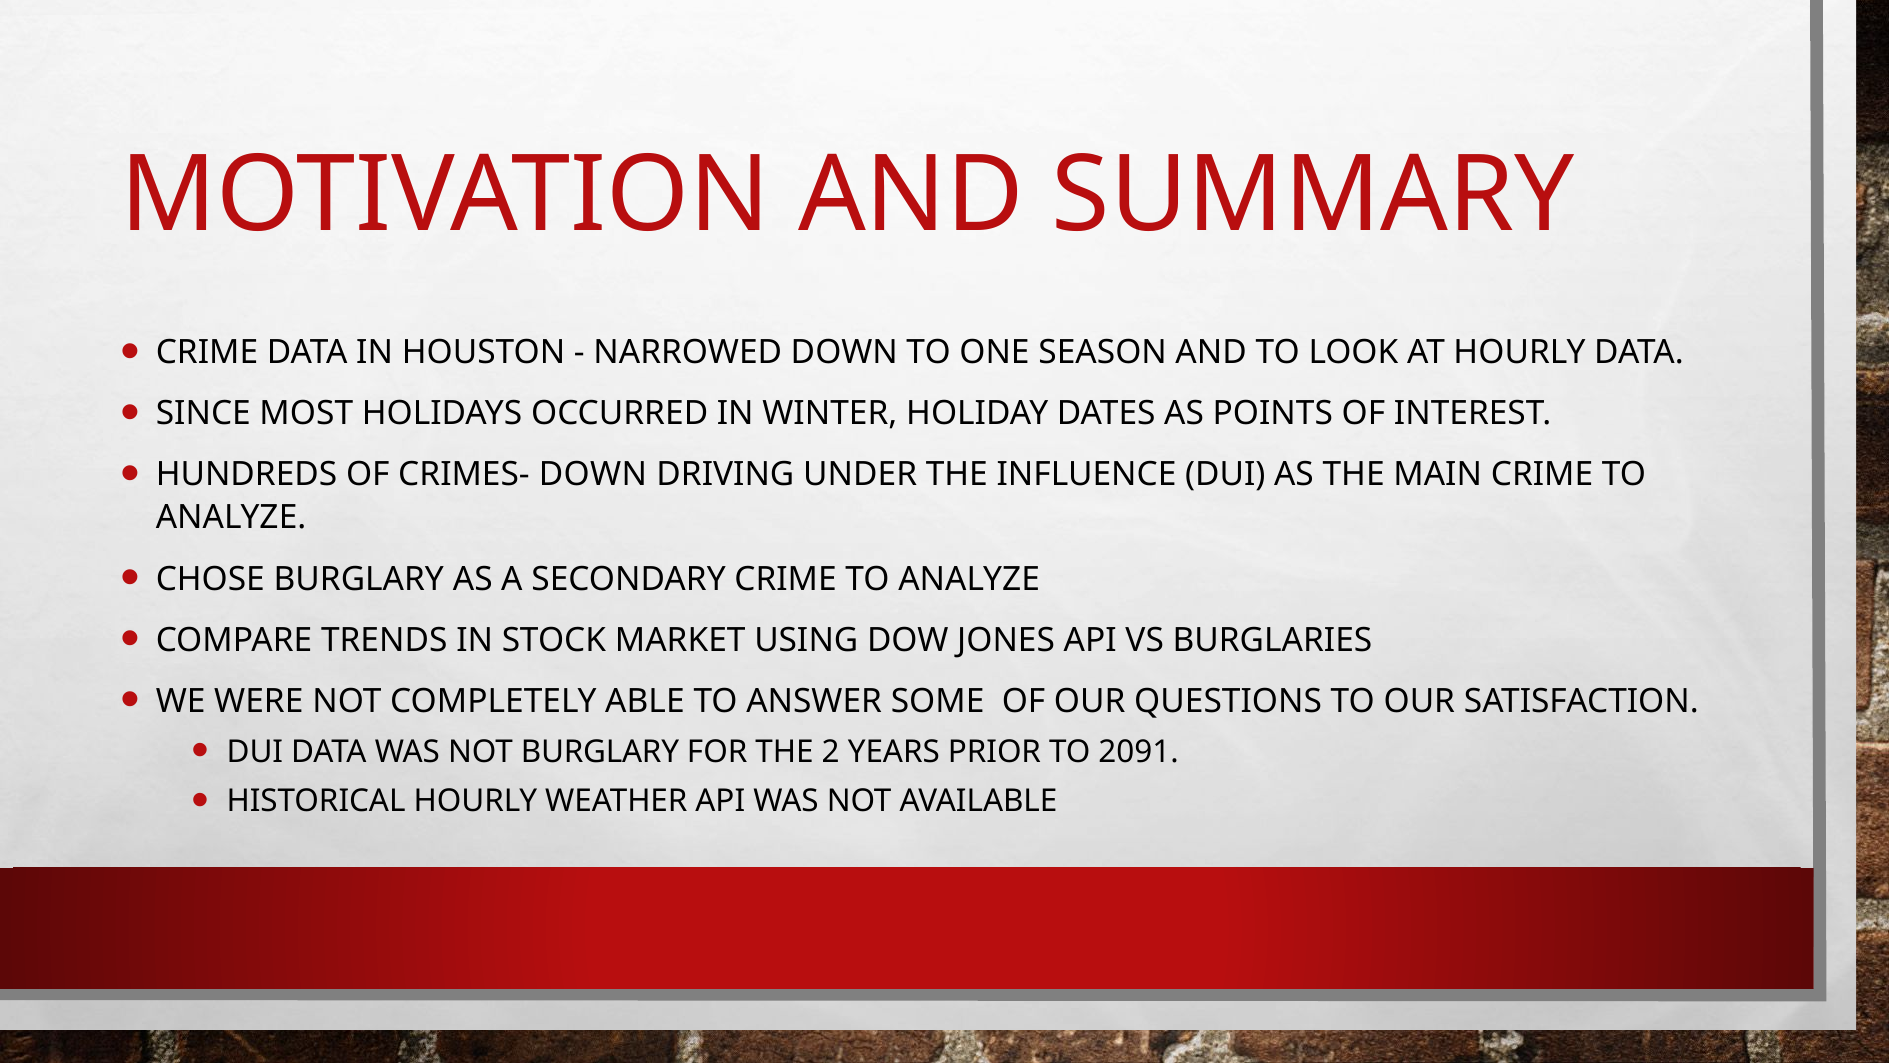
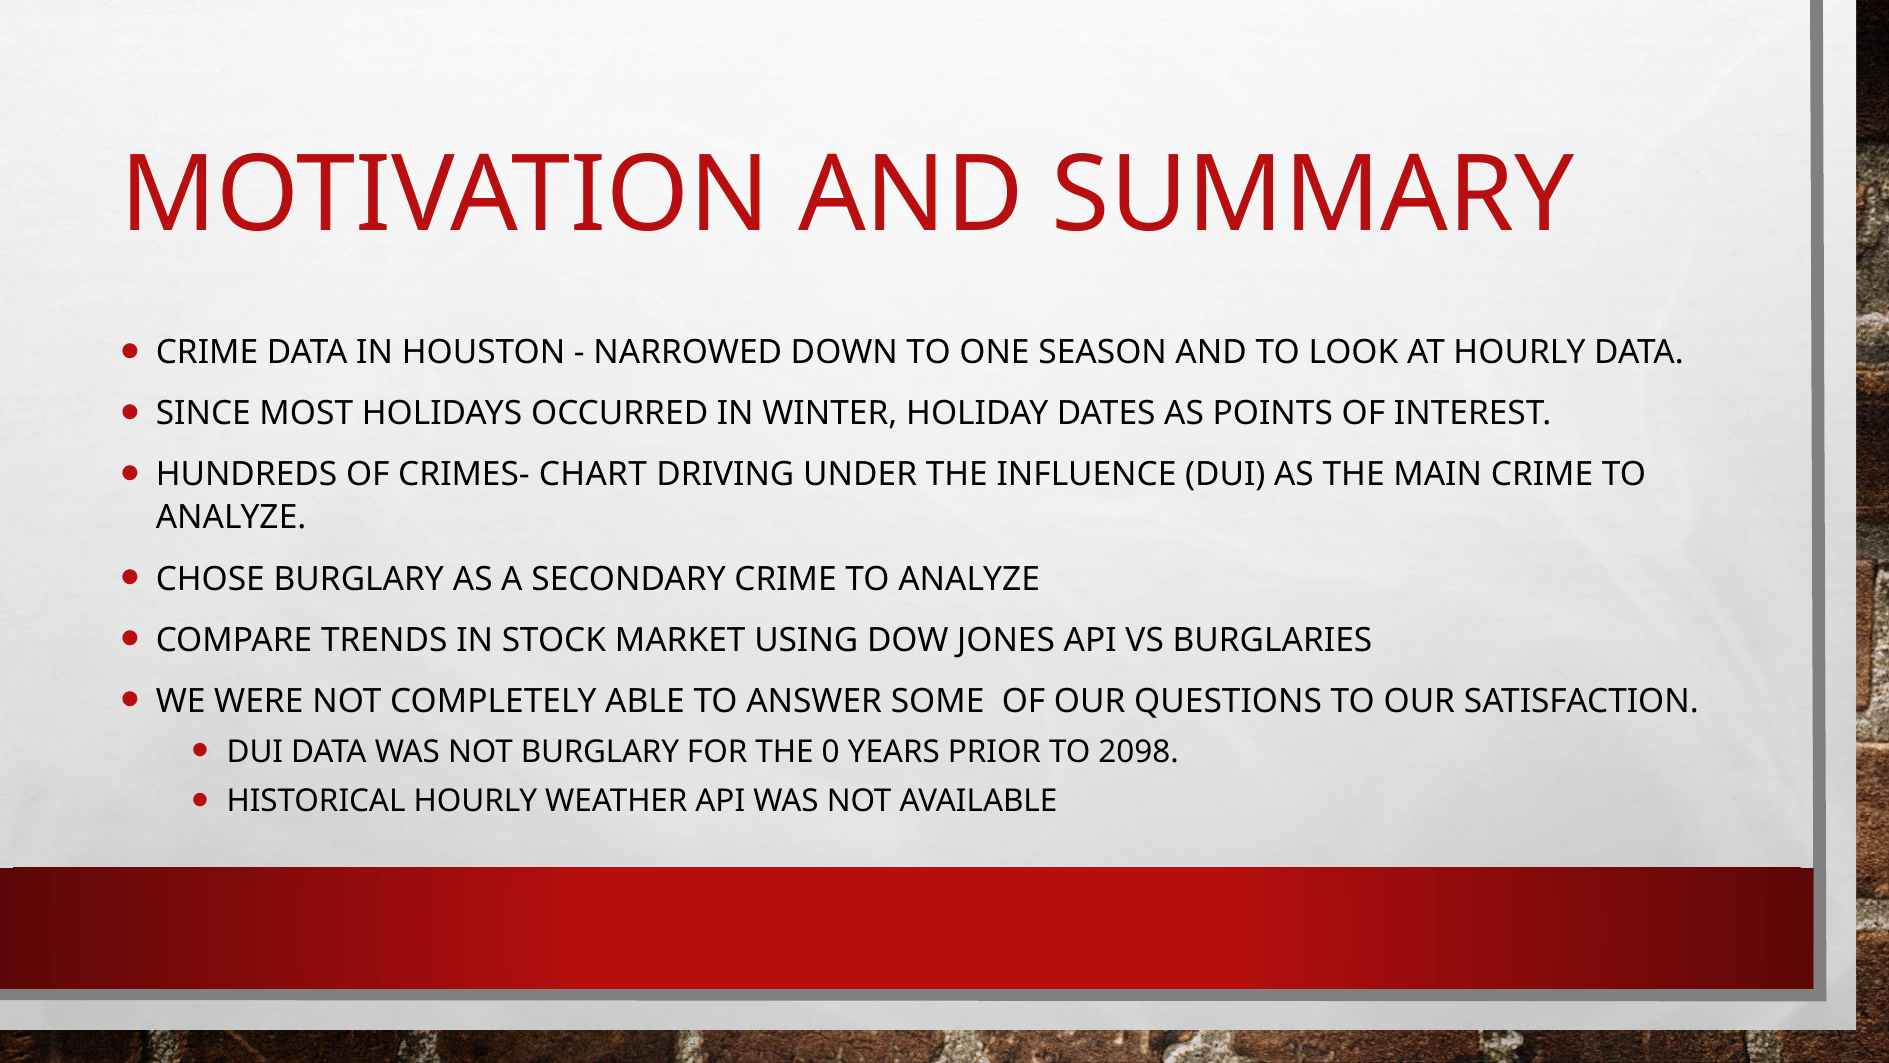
CRIMES- DOWN: DOWN -> CHART
2: 2 -> 0
2091: 2091 -> 2098
